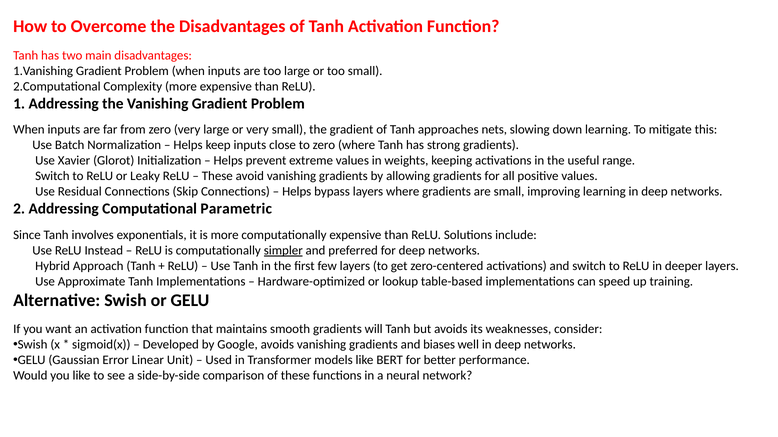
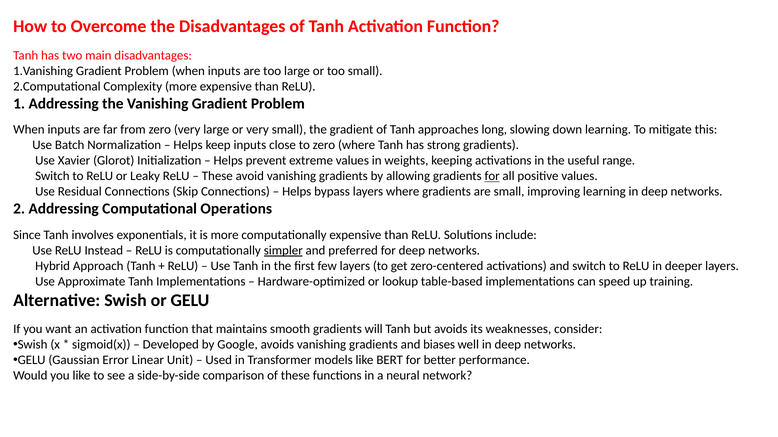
nets: nets -> long
for at (492, 176) underline: none -> present
Parametric: Parametric -> Operations
